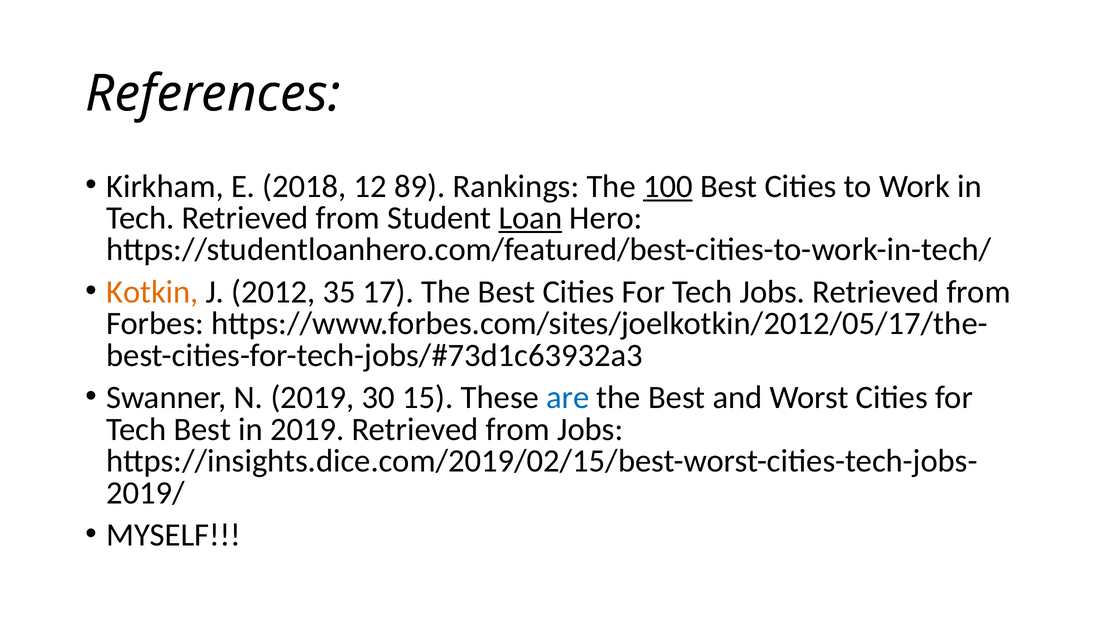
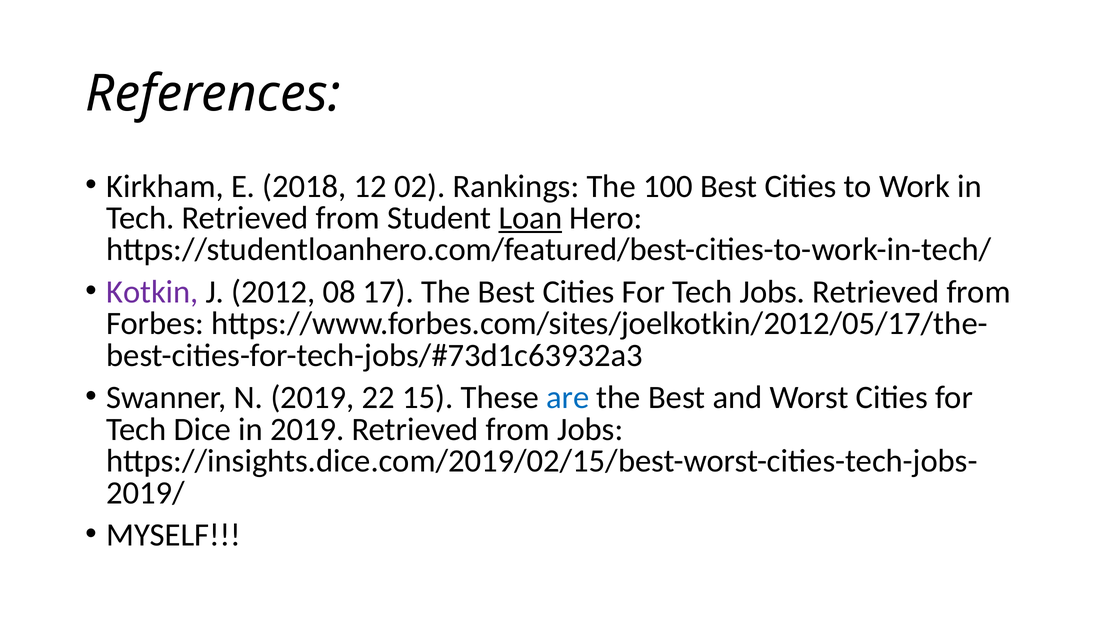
89: 89 -> 02
100 underline: present -> none
Kotkin colour: orange -> purple
35: 35 -> 08
30: 30 -> 22
Tech Best: Best -> Dice
